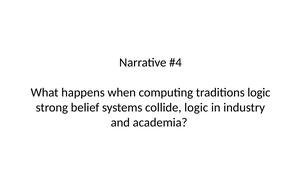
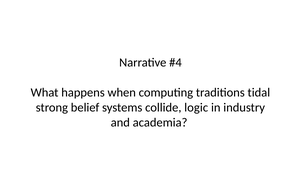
traditions logic: logic -> tidal
